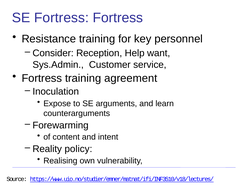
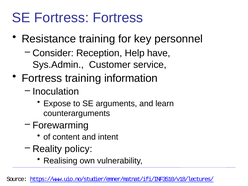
want: want -> have
agreement: agreement -> information
